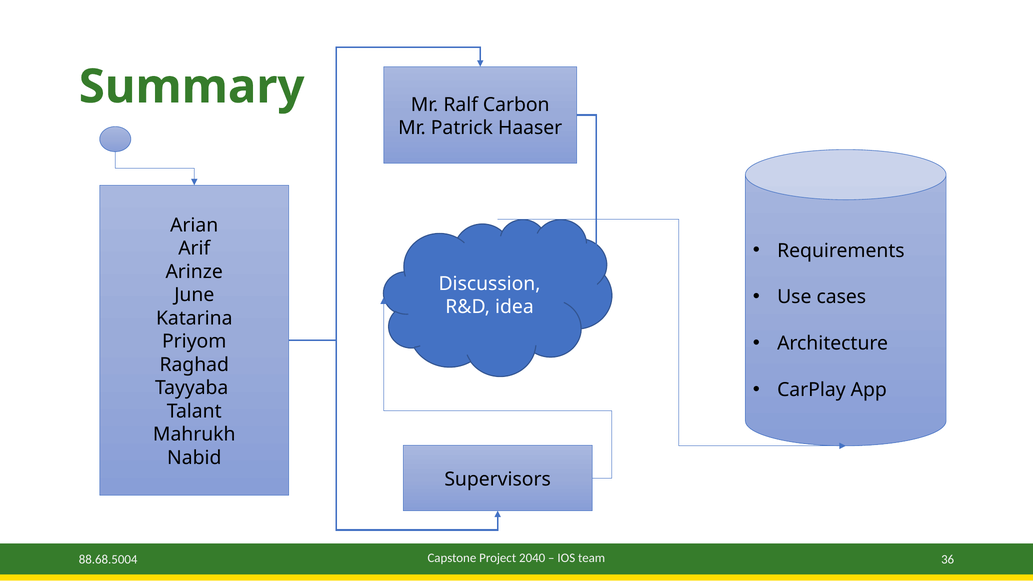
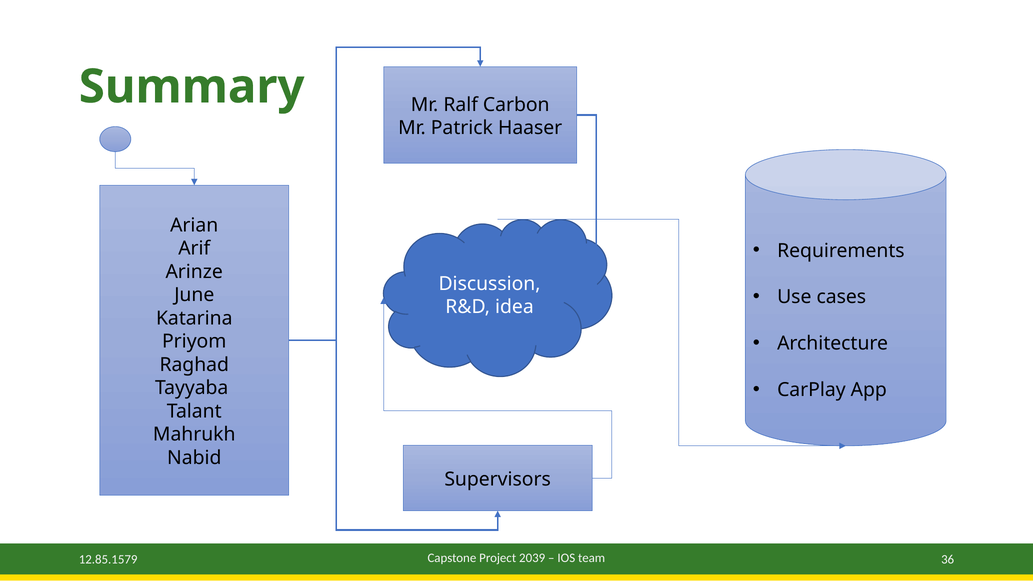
2040: 2040 -> 2039
88.68.5004: 88.68.5004 -> 12.85.1579
